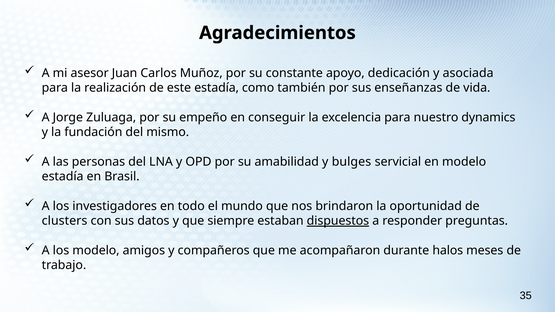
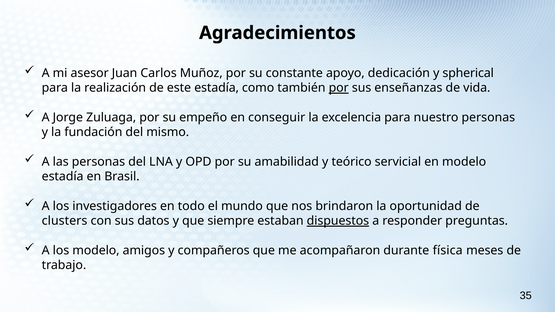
asociada: asociada -> spherical
por at (339, 88) underline: none -> present
nuestro dynamics: dynamics -> personas
bulges: bulges -> teórico
halos: halos -> física
